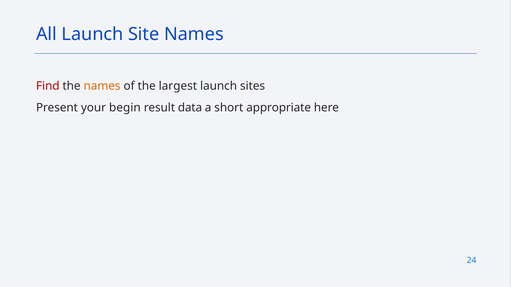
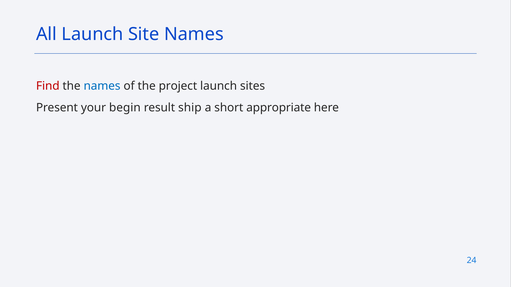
names at (102, 86) colour: orange -> blue
largest: largest -> project
data: data -> ship
